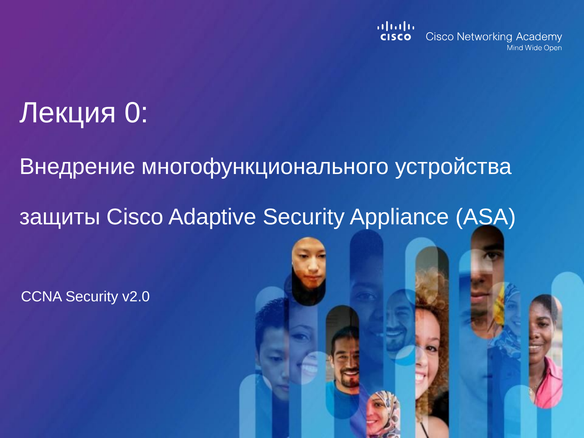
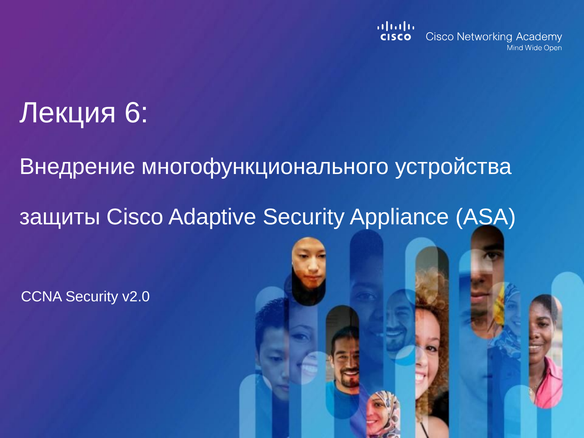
0: 0 -> 6
